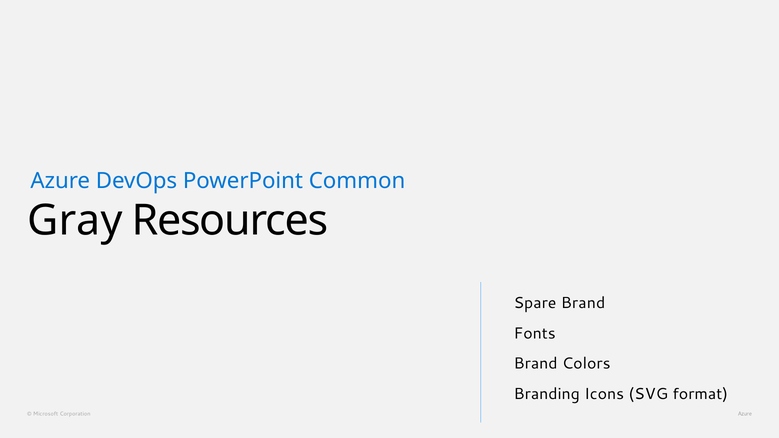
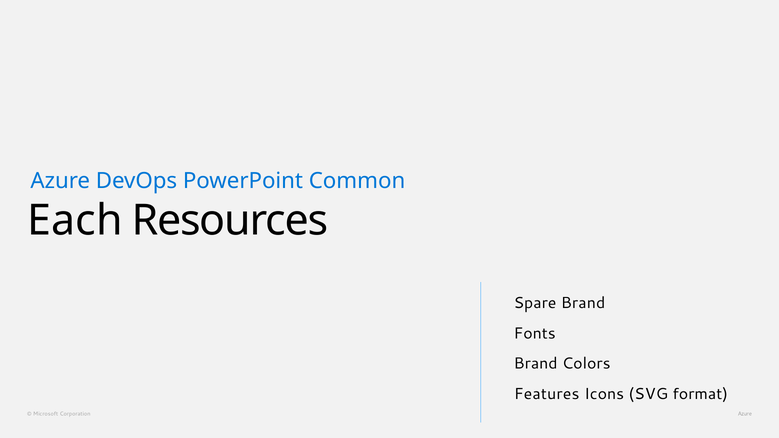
Gray: Gray -> Each
Branding: Branding -> Features
